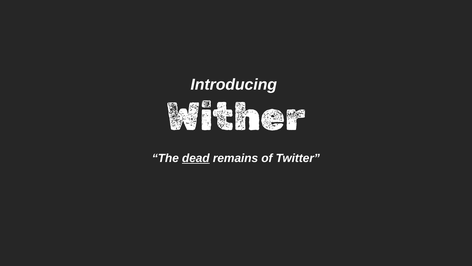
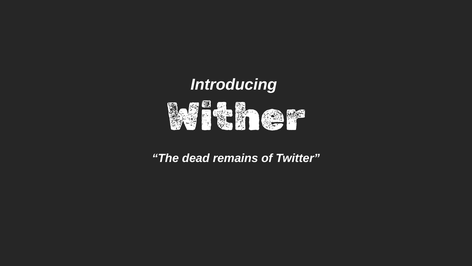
dead underline: present -> none
